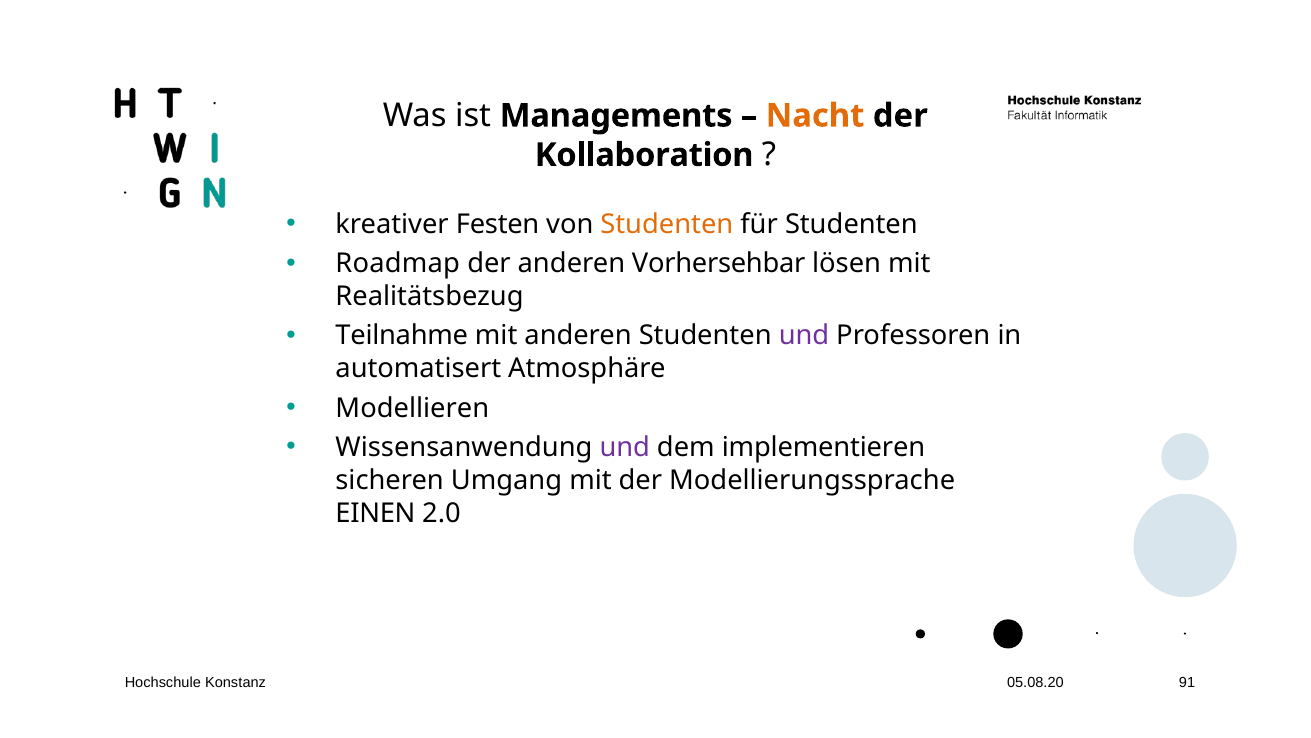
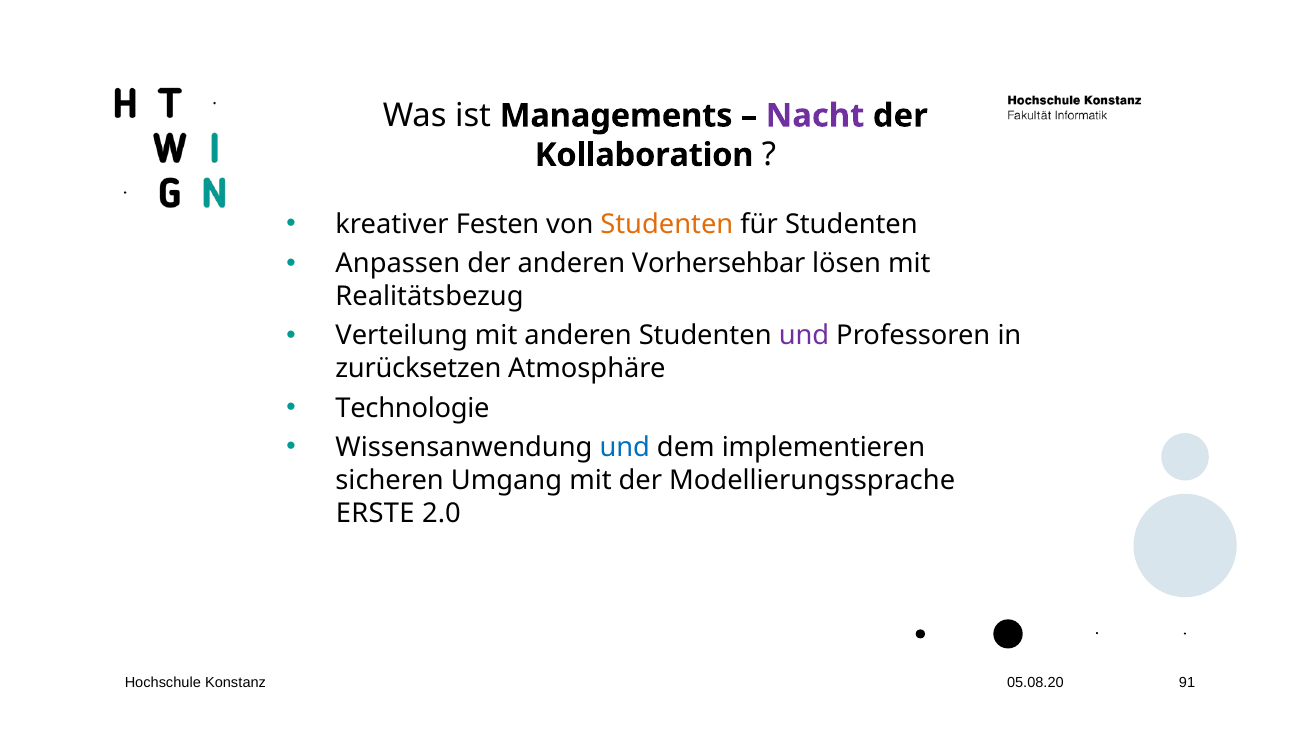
Nacht colour: orange -> purple
Roadmap: Roadmap -> Anpassen
Teilnahme: Teilnahme -> Verteilung
automatisert: automatisert -> zurücksetzen
Modellieren: Modellieren -> Technologie
und at (625, 447) colour: purple -> blue
EINEN: EINEN -> ERSTE
